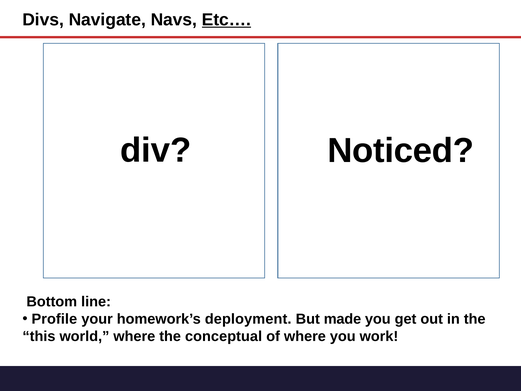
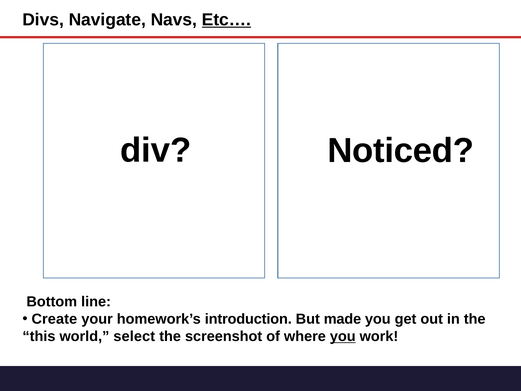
Profile: Profile -> Create
deployment: deployment -> introduction
world where: where -> select
conceptual: conceptual -> screenshot
you at (343, 336) underline: none -> present
